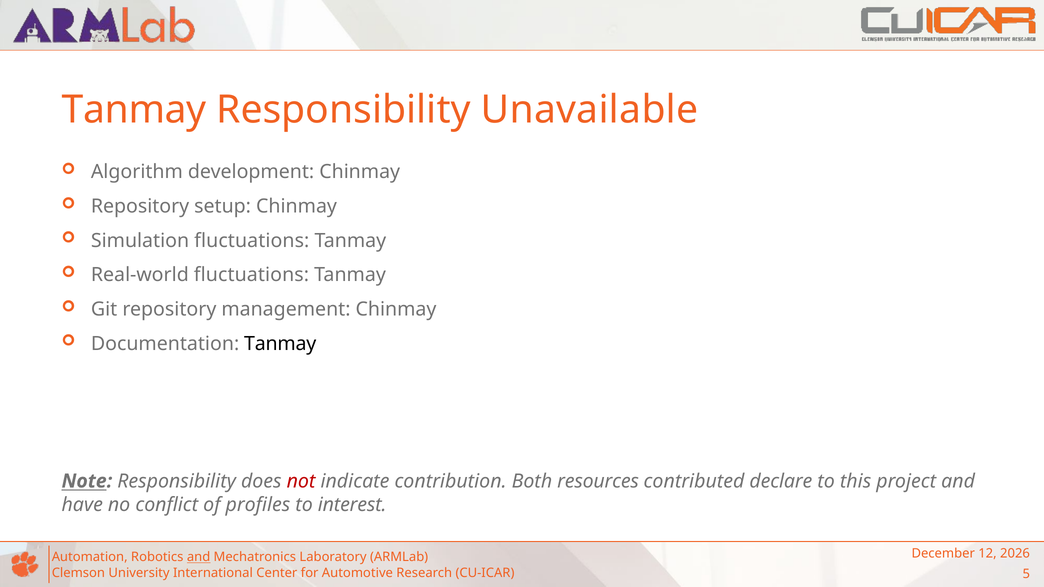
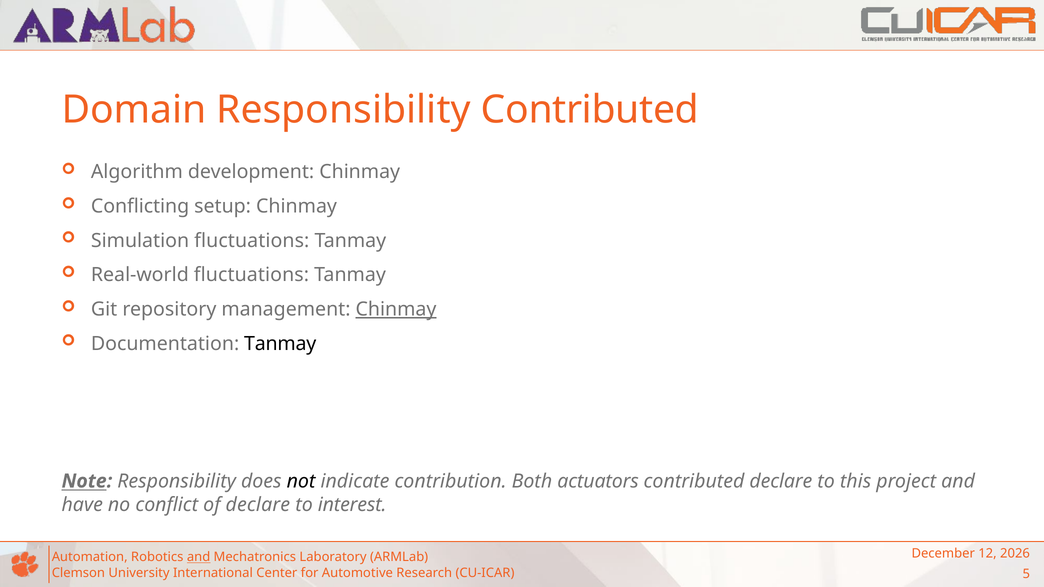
Tanmay at (134, 110): Tanmay -> Domain
Responsibility Unavailable: Unavailable -> Contributed
Repository at (140, 206): Repository -> Conflicting
Chinmay at (396, 309) underline: none -> present
not colour: red -> black
resources: resources -> actuators
of profiles: profiles -> declare
